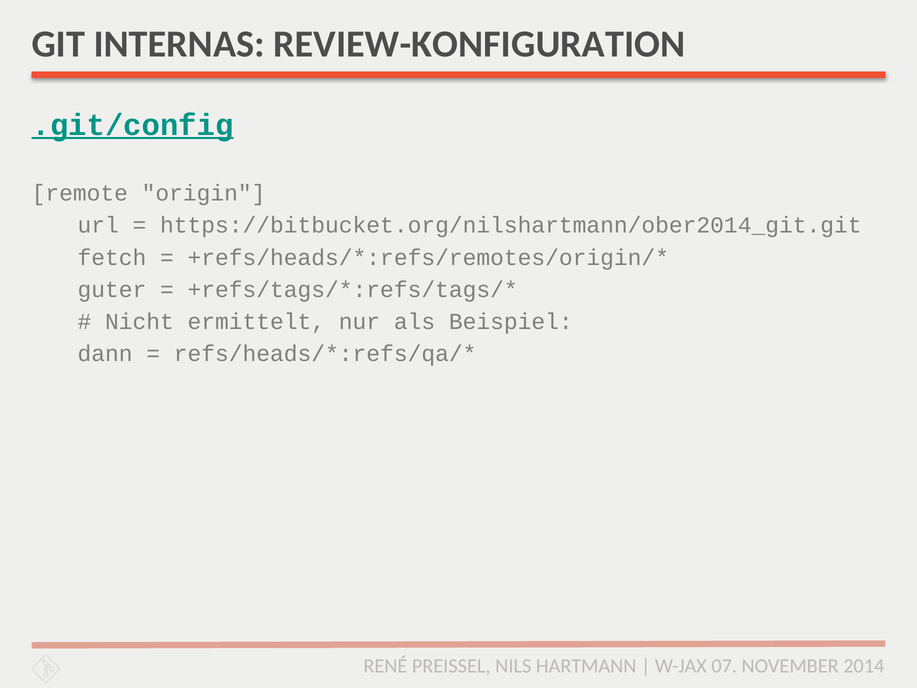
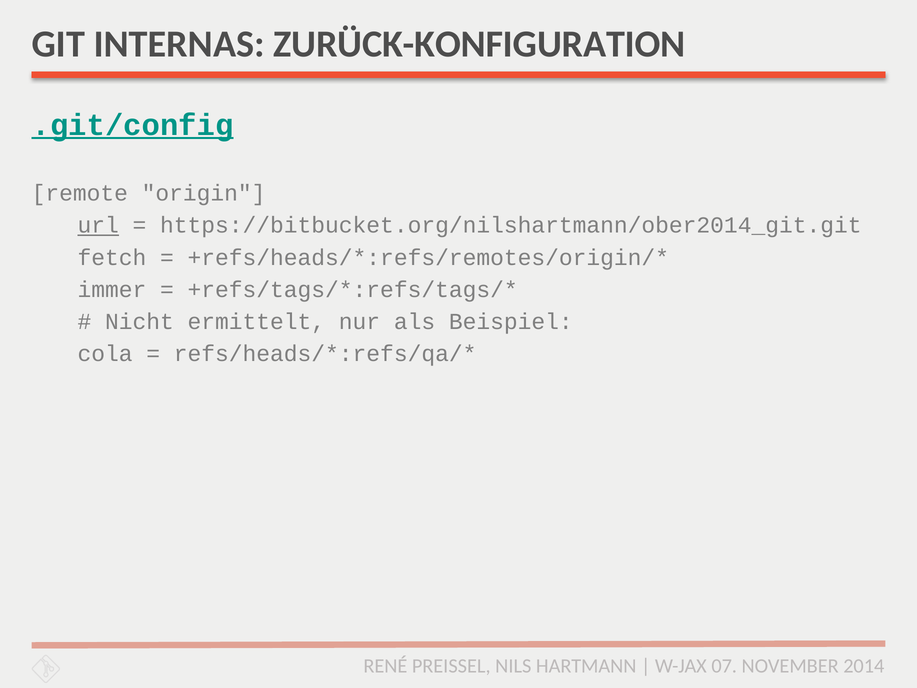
REVIEW-KONFIGURATION: REVIEW-KONFIGURATION -> ZURÜCK-KONFIGURATION
url underline: none -> present
guter: guter -> immer
dann: dann -> cola
